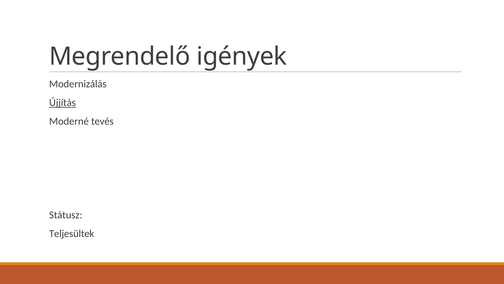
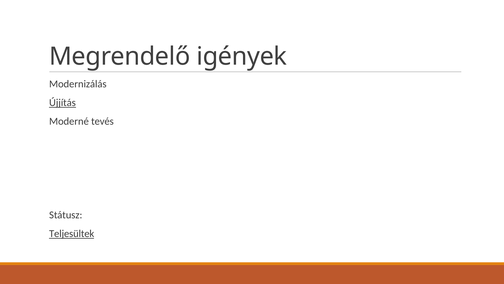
Teljesültek underline: none -> present
